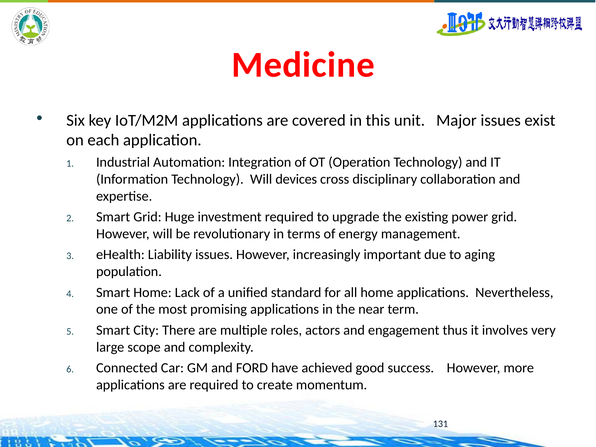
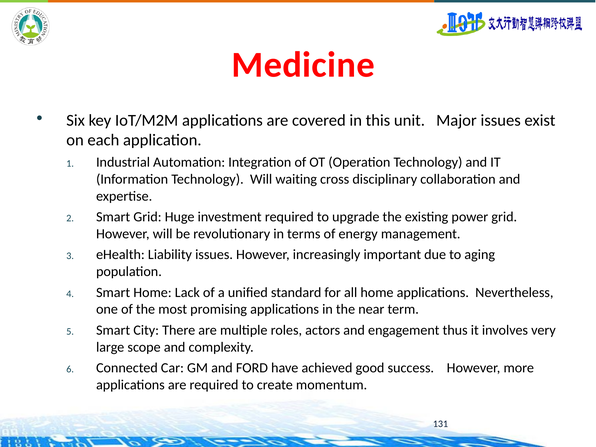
devices: devices -> waiting
